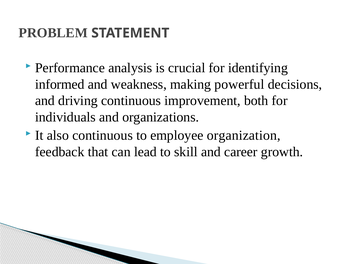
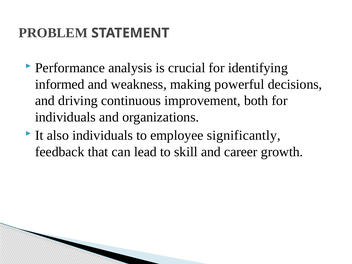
also continuous: continuous -> individuals
organization: organization -> significantly
